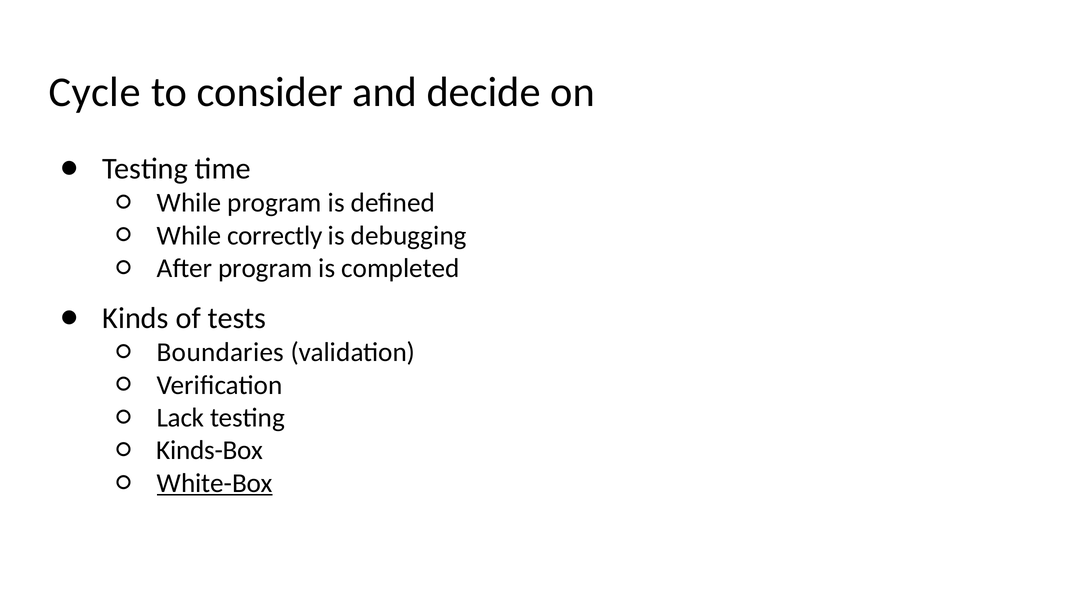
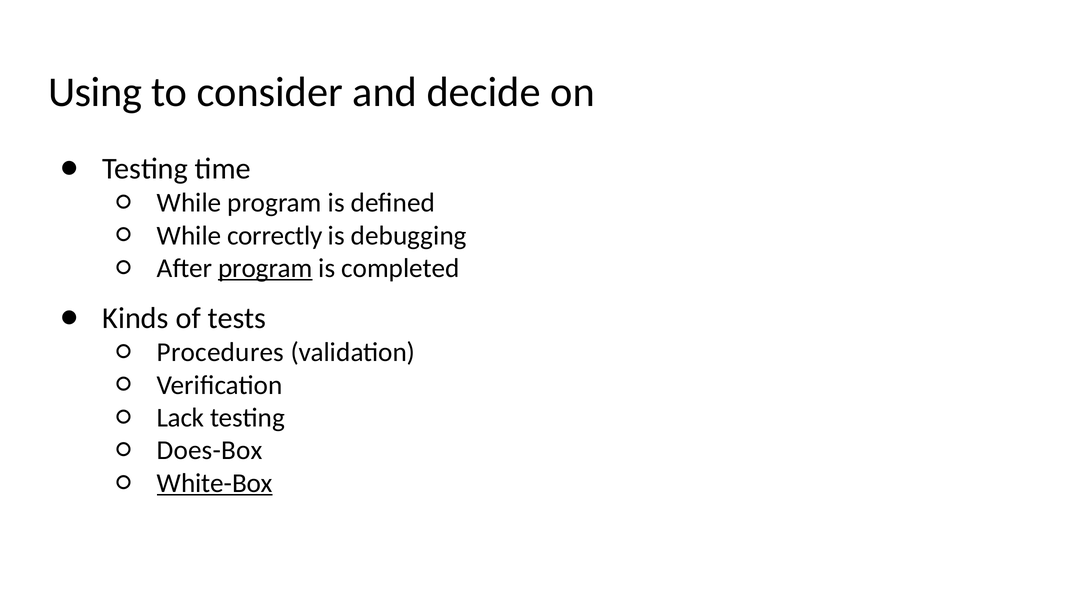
Cycle: Cycle -> Using
program at (265, 268) underline: none -> present
Boundaries: Boundaries -> Procedures
Kinds-Box: Kinds-Box -> Does-Box
